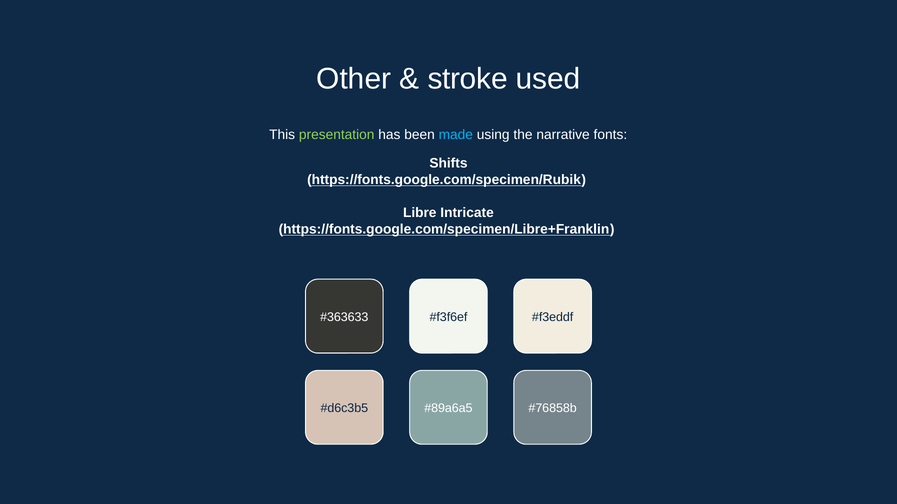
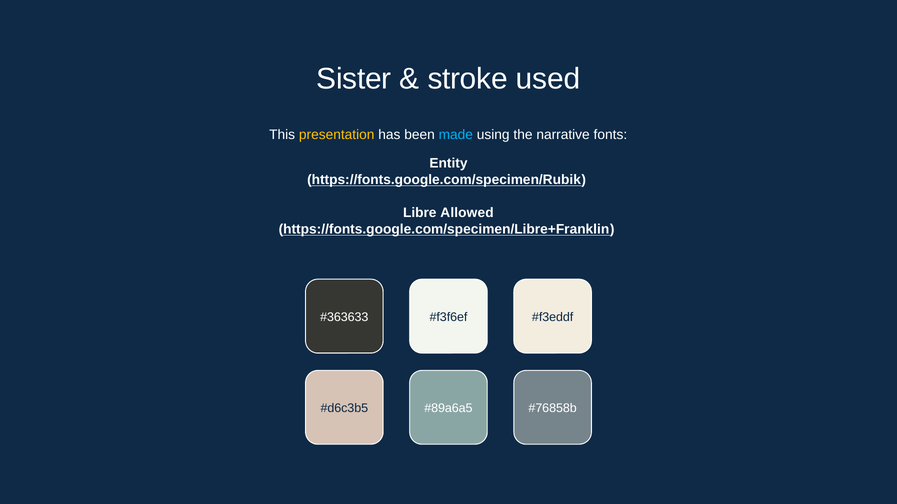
Other: Other -> Sister
presentation colour: light green -> yellow
Shifts: Shifts -> Entity
Intricate: Intricate -> Allowed
